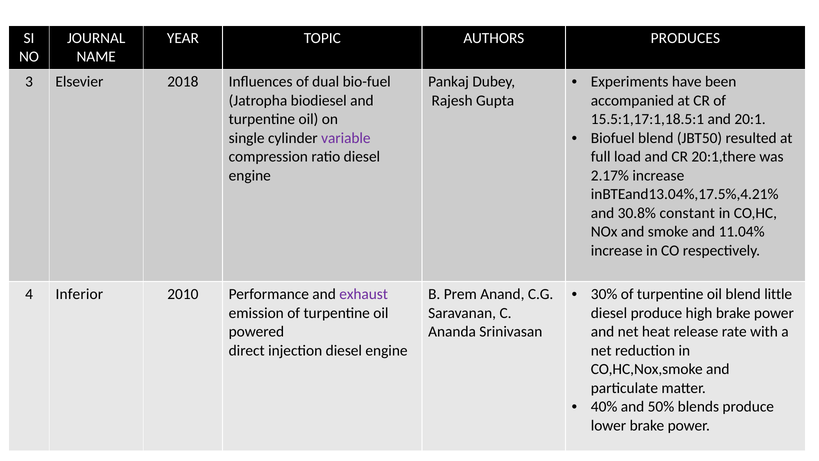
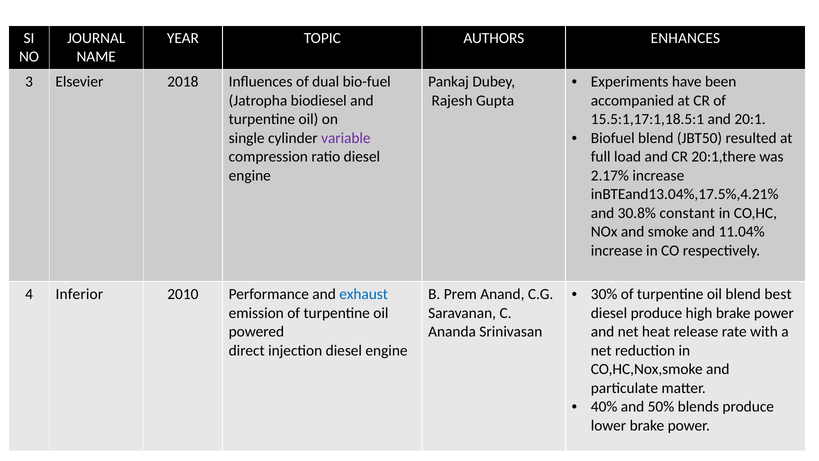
PRODUCES: PRODUCES -> ENHANCES
little: little -> best
exhaust colour: purple -> blue
